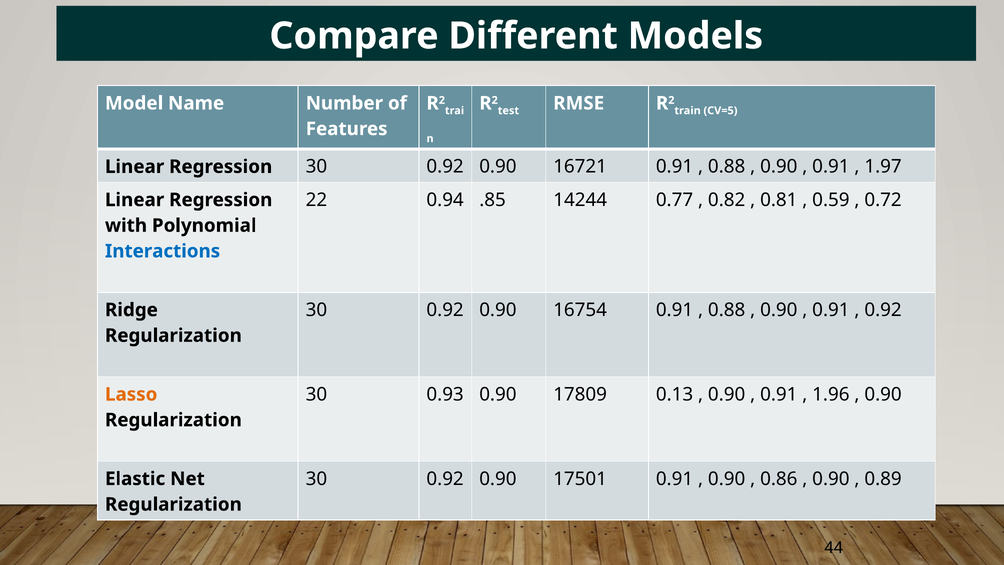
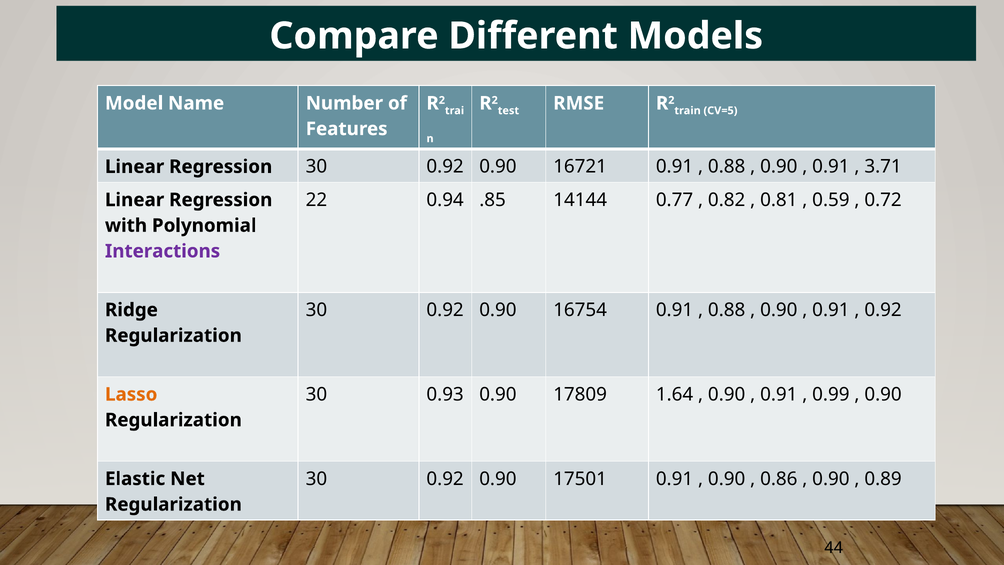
1.97: 1.97 -> 3.71
14244: 14244 -> 14144
Interactions colour: blue -> purple
0.13: 0.13 -> 1.64
1.96: 1.96 -> 0.99
